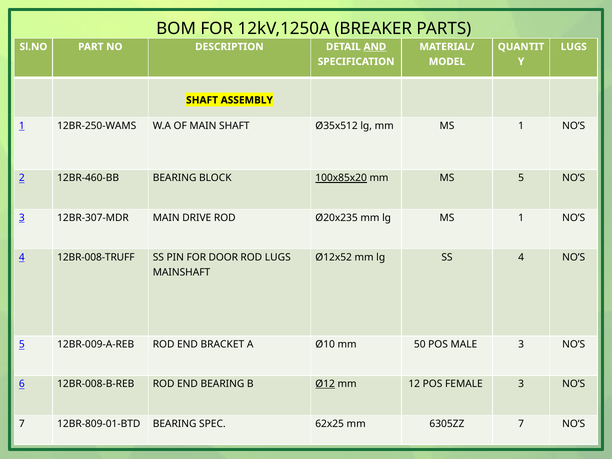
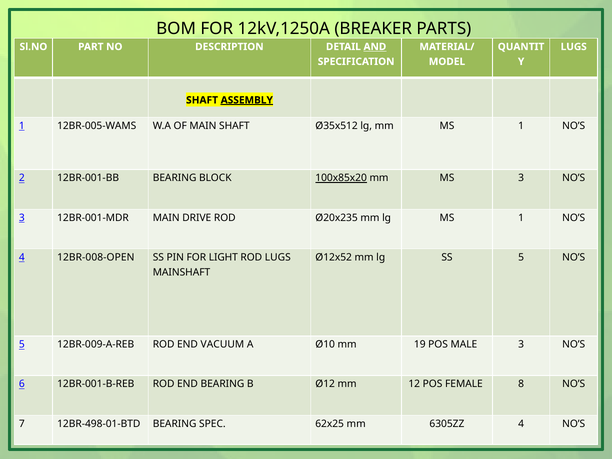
ASSEMBLY underline: none -> present
12BR-250-WAMS: 12BR-250-WAMS -> 12BR-005-WAMS
12BR-460-BB: 12BR-460-BB -> 12BR-001-BB
MS 5: 5 -> 3
12BR-307-MDR: 12BR-307-MDR -> 12BR-001-MDR
12BR-008-TRUFF: 12BR-008-TRUFF -> 12BR-008-OPEN
DOOR: DOOR -> LIGHT
SS 4: 4 -> 5
BRACKET: BRACKET -> VACUUM
50: 50 -> 19
12BR-008-B-REB: 12BR-008-B-REB -> 12BR-001-B-REB
Ø12 underline: present -> none
FEMALE 3: 3 -> 8
12BR-809-01-BTD: 12BR-809-01-BTD -> 12BR-498-01-BTD
6305ZZ 7: 7 -> 4
